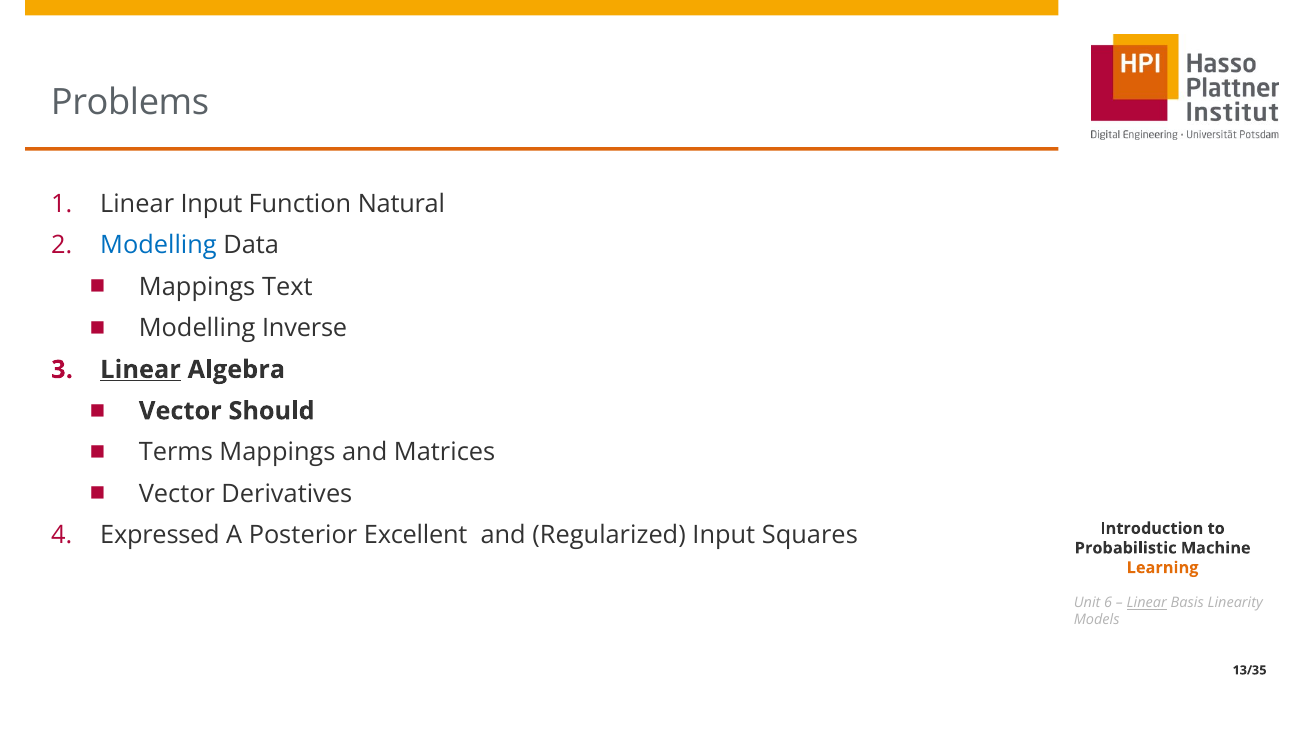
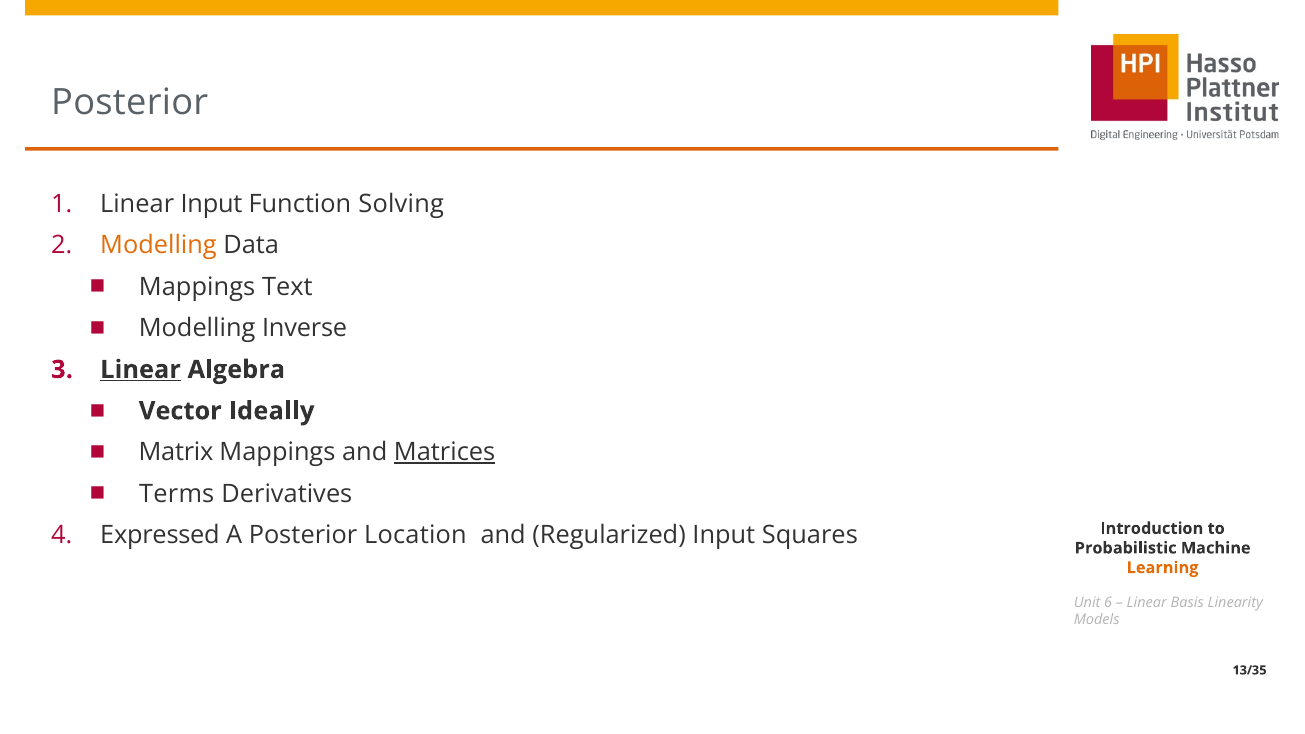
Problems at (130, 103): Problems -> Posterior
Natural: Natural -> Solving
Modelling at (158, 246) colour: blue -> orange
Should: Should -> Ideally
Terms: Terms -> Matrix
Matrices underline: none -> present
Vector at (177, 494): Vector -> Terms
Excellent: Excellent -> Location
Linear at (1147, 603) underline: present -> none
